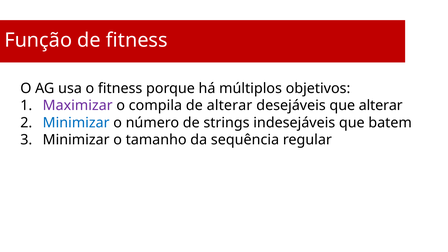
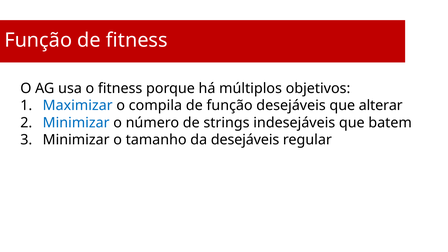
Maximizar colour: purple -> blue
de alterar: alterar -> função
da sequência: sequência -> desejáveis
